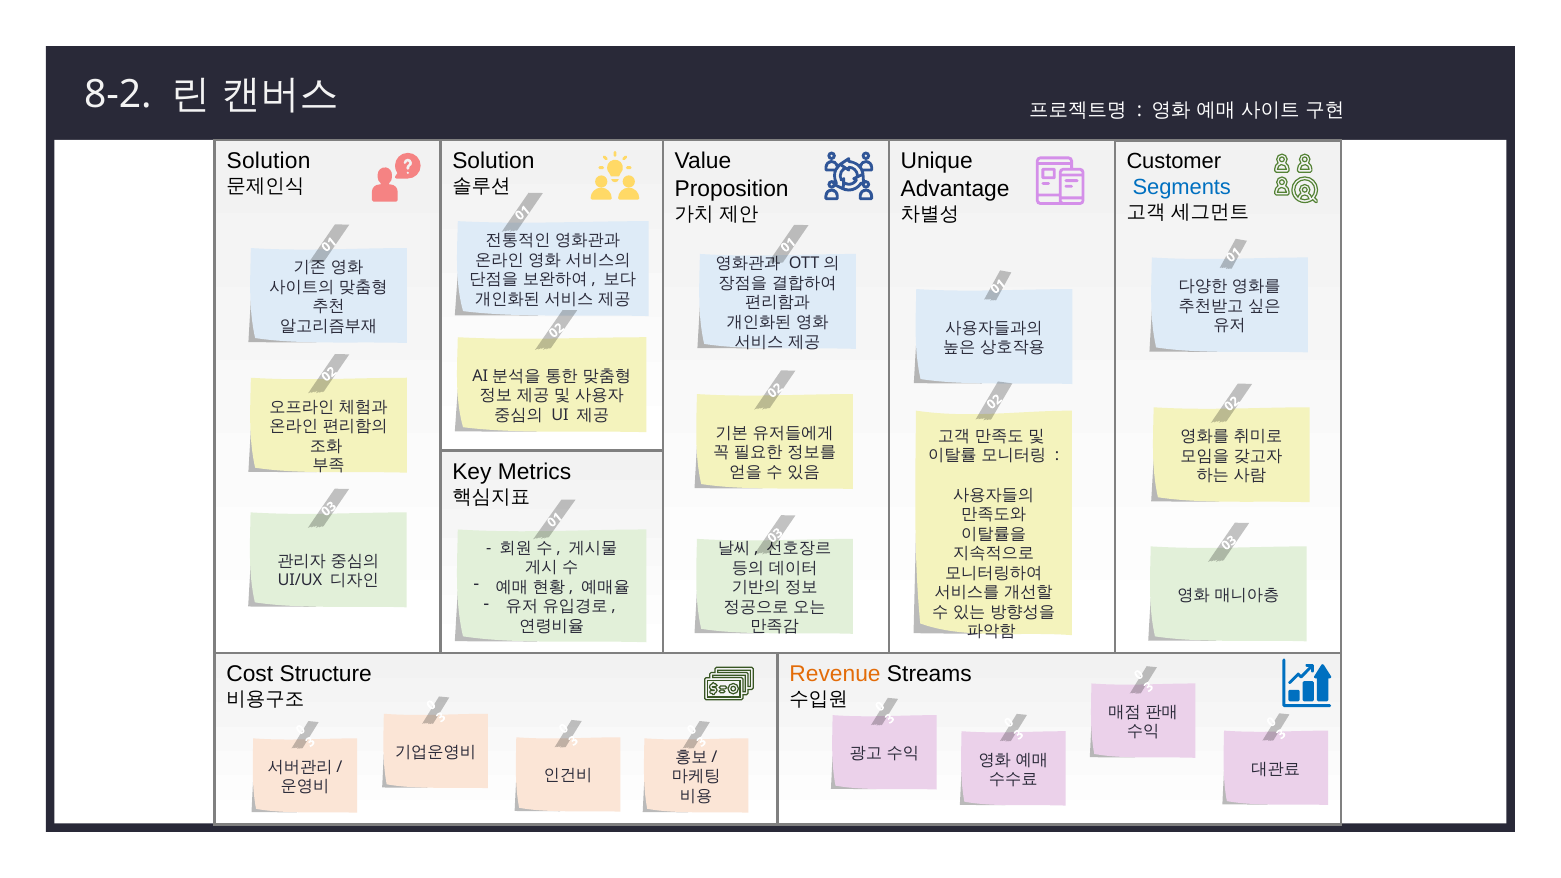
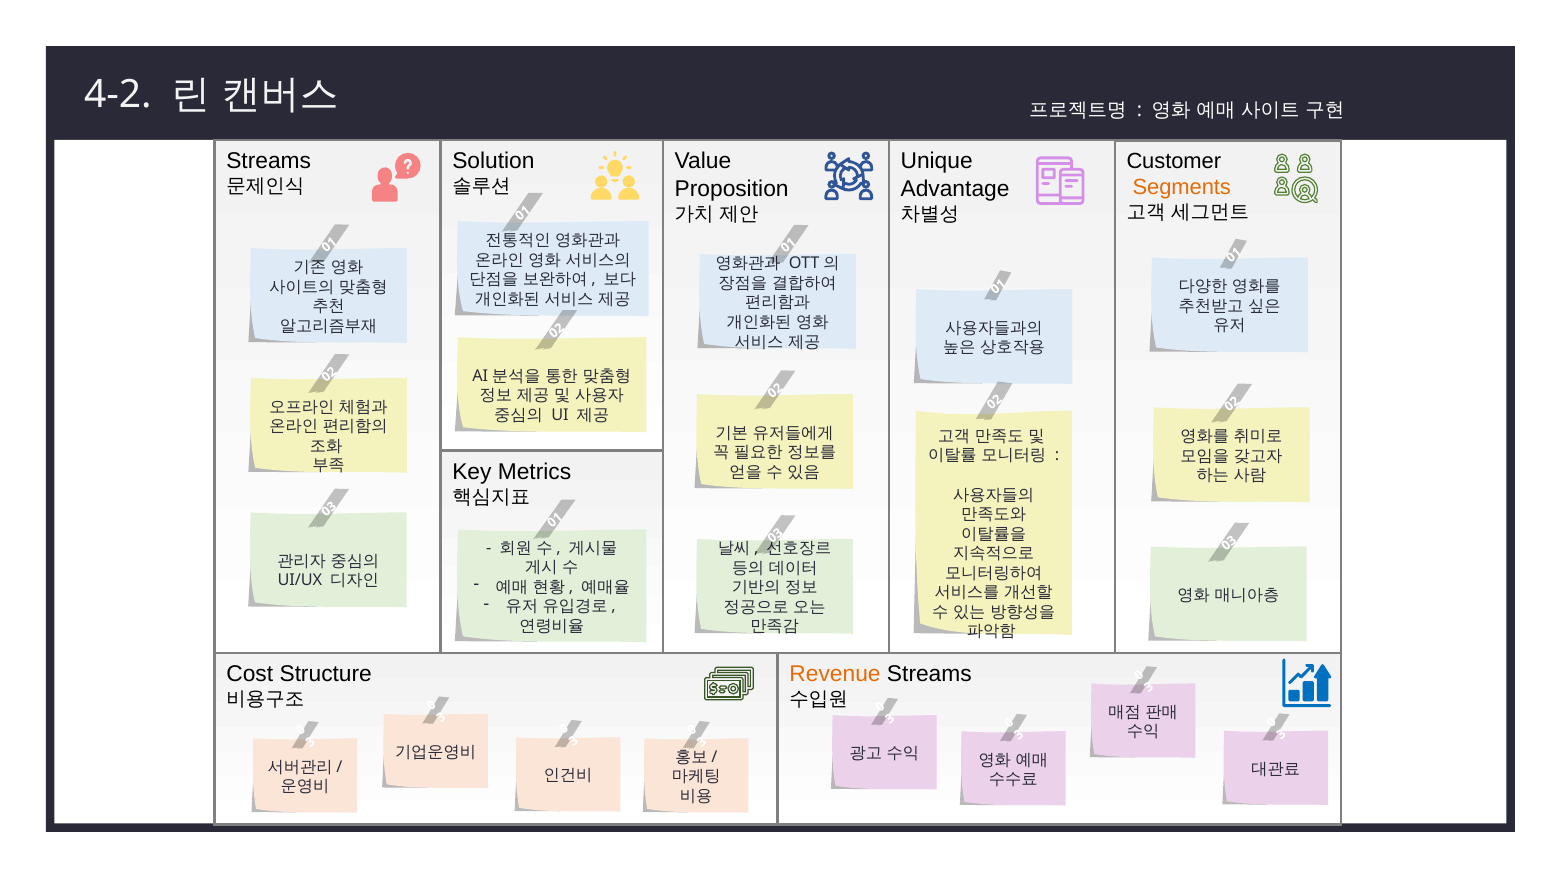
8-2: 8-2 -> 4-2
Solution at (269, 161): Solution -> Streams
Segments colour: blue -> orange
